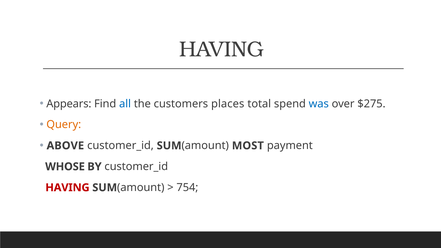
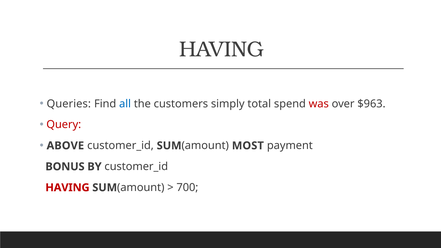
Appears: Appears -> Queries
places: places -> simply
was colour: blue -> red
$275: $275 -> $963
Query colour: orange -> red
WHOSE: WHOSE -> BONUS
754: 754 -> 700
